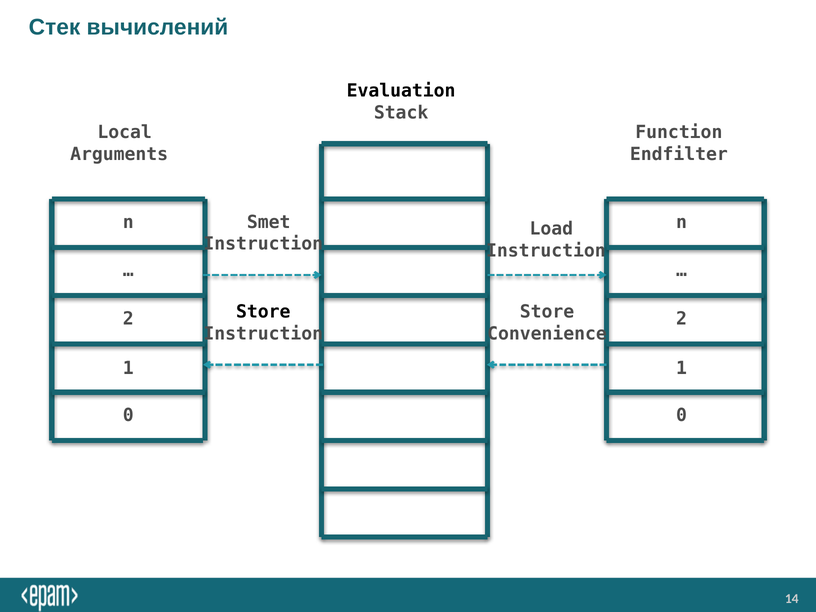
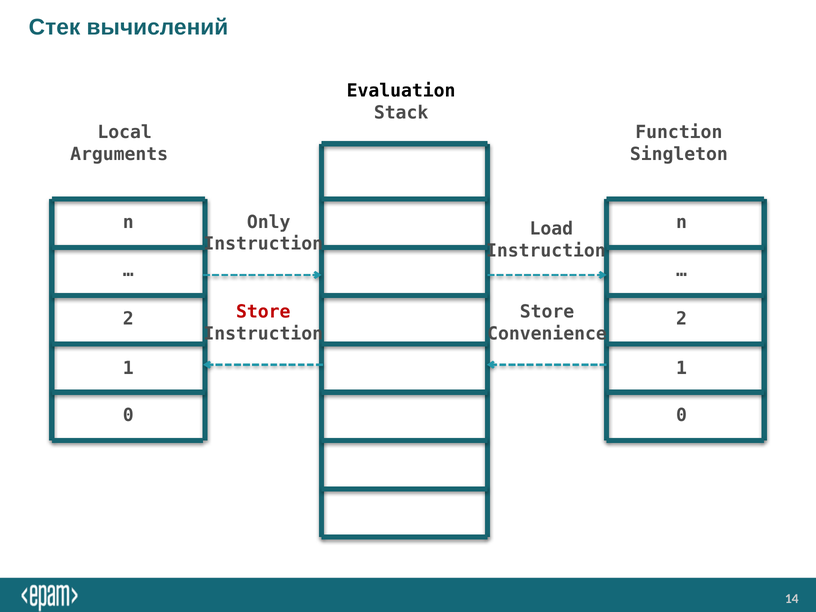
Endfilter: Endfilter -> Singleton
Smet: Smet -> Only
Store at (263, 312) colour: black -> red
